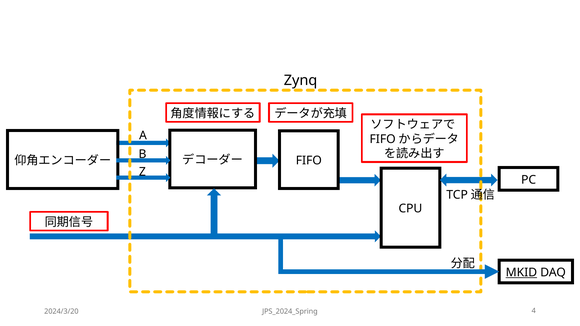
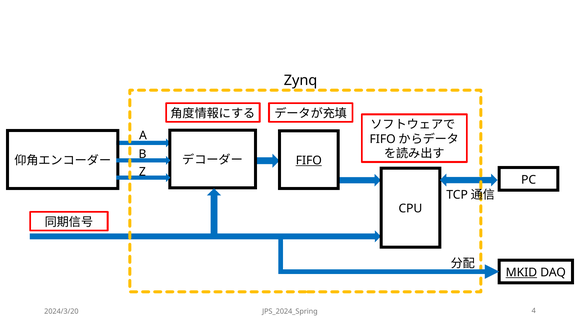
FIFO at (309, 161) underline: none -> present
